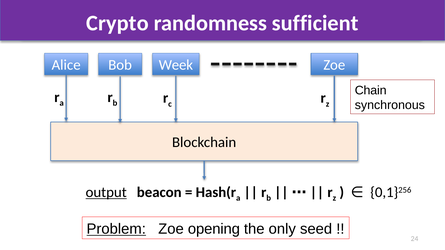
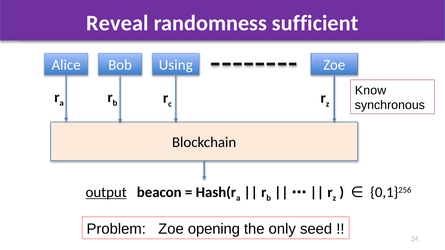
Crypto: Crypto -> Reveal
Week: Week -> Using
Chain: Chain -> Know
Problem underline: present -> none
